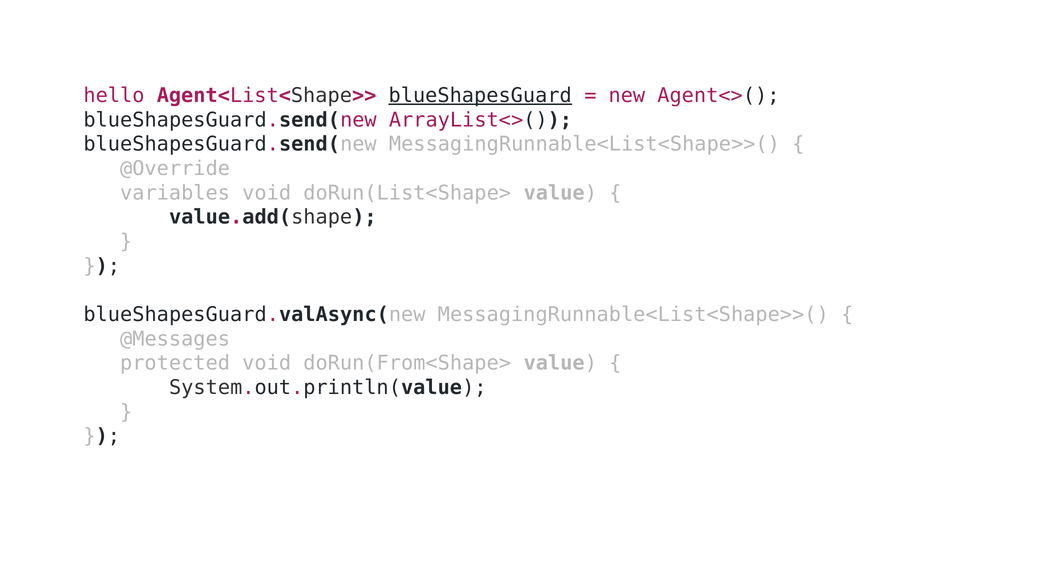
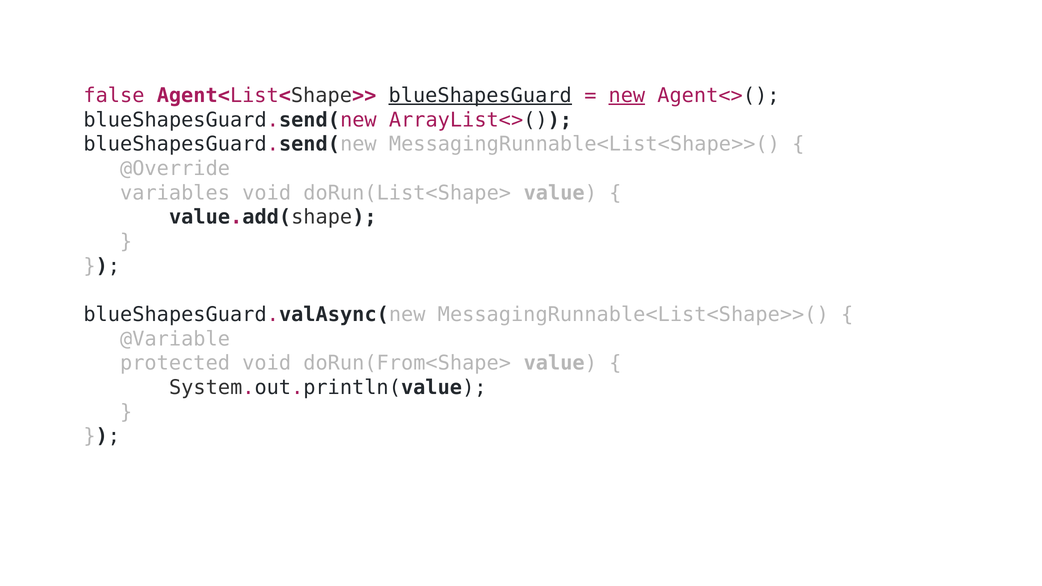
hello: hello -> false
new underline: none -> present
@Messages: @Messages -> @Variable
